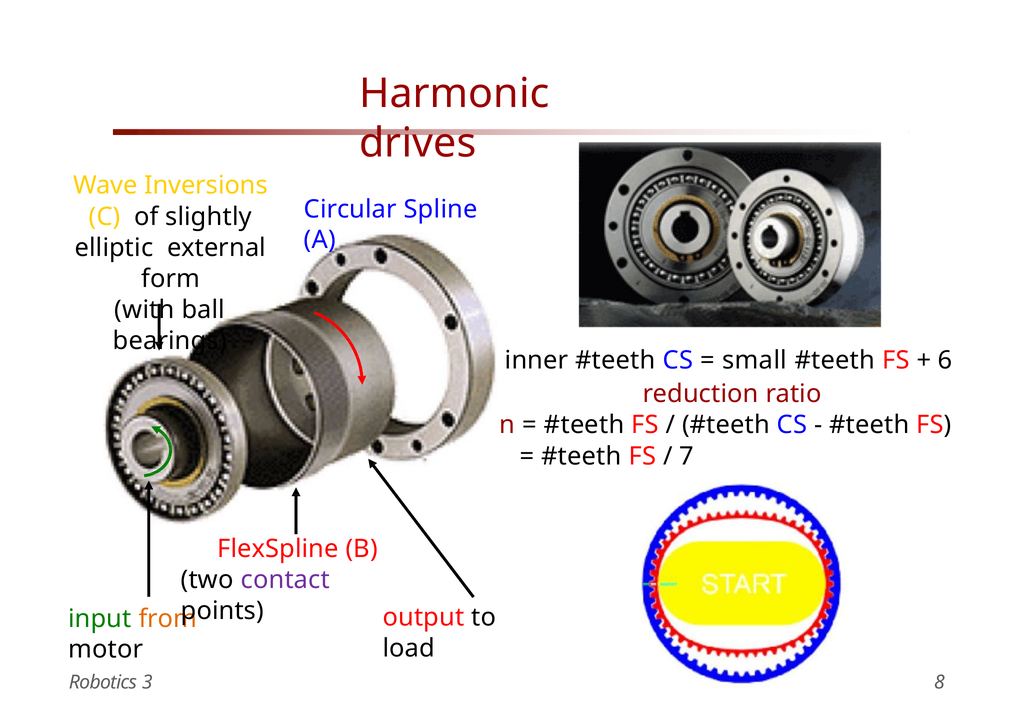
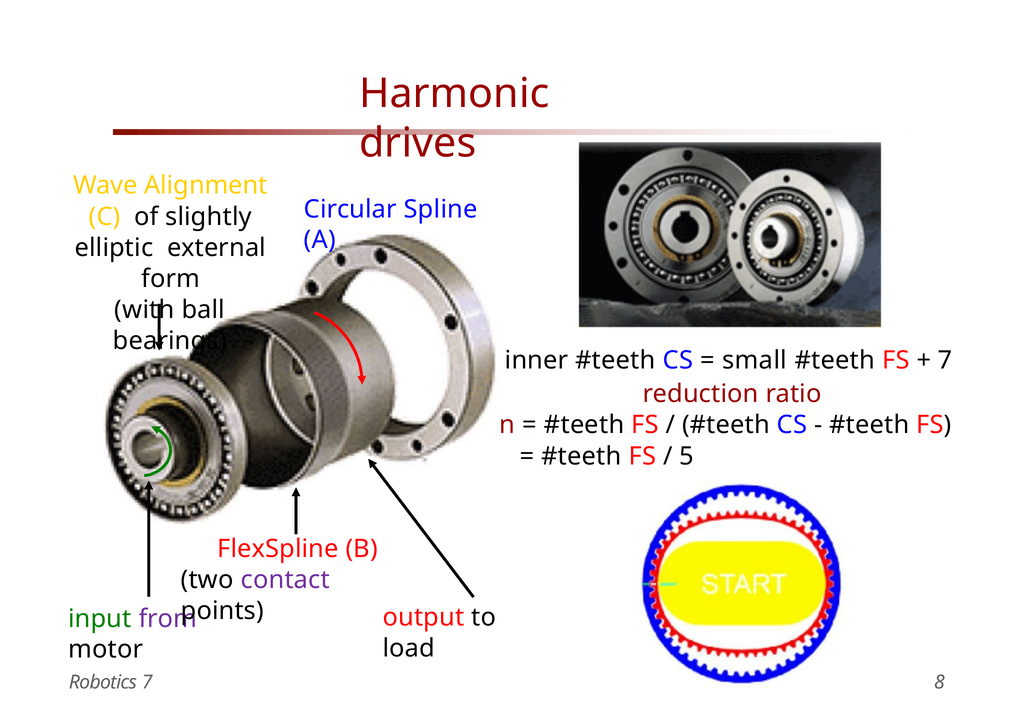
Inversions: Inversions -> Alignment
6 at (945, 360): 6 -> 7
7: 7 -> 5
from colour: orange -> purple
Robotics 3: 3 -> 7
